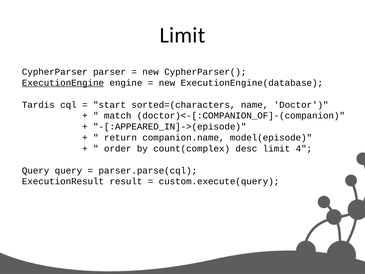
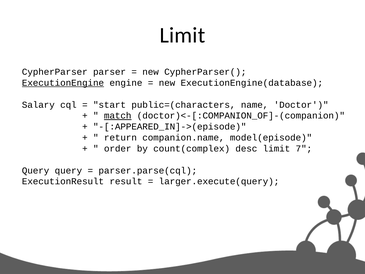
Tardis: Tardis -> Salary
sorted=(characters: sorted=(characters -> public=(characters
match underline: none -> present
4: 4 -> 7
custom.execute(query: custom.execute(query -> larger.execute(query
